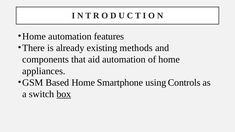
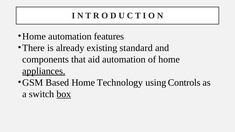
methods: methods -> standard
appliances underline: none -> present
Smartphone: Smartphone -> Technology
